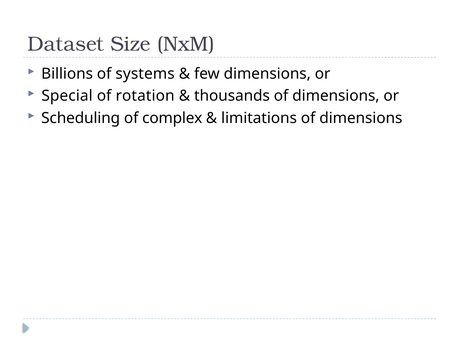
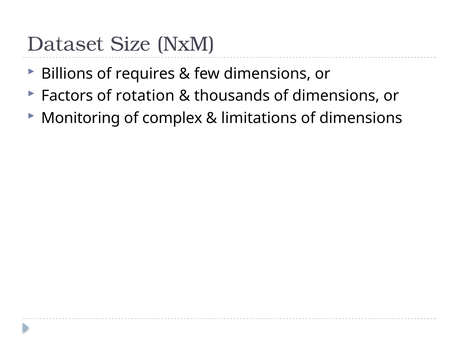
systems: systems -> requires
Special: Special -> Factors
Scheduling: Scheduling -> Monitoring
